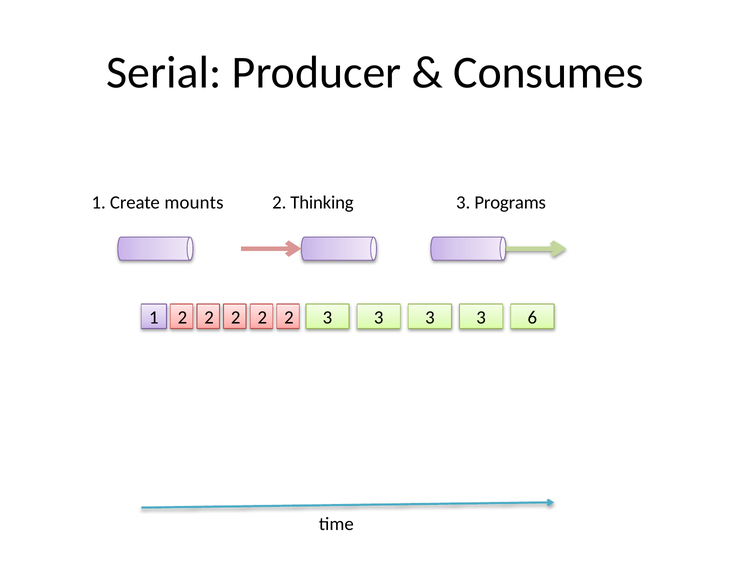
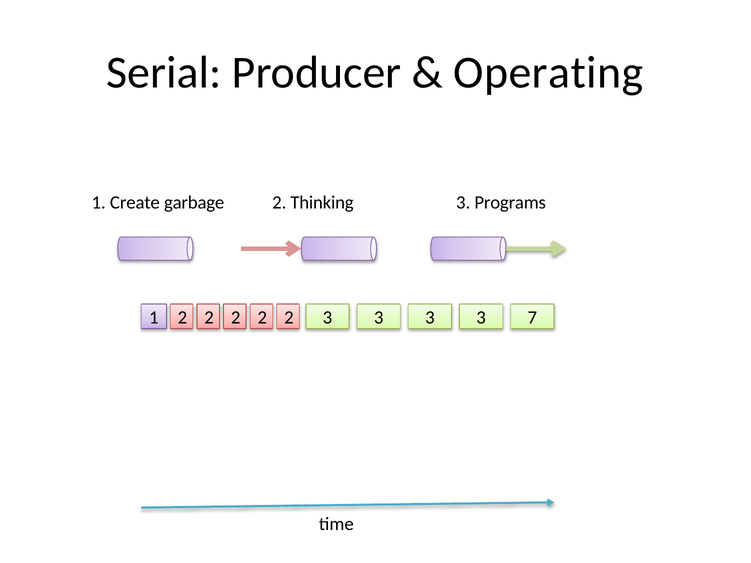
Consumes: Consumes -> Operating
mounts: mounts -> garbage
6: 6 -> 7
